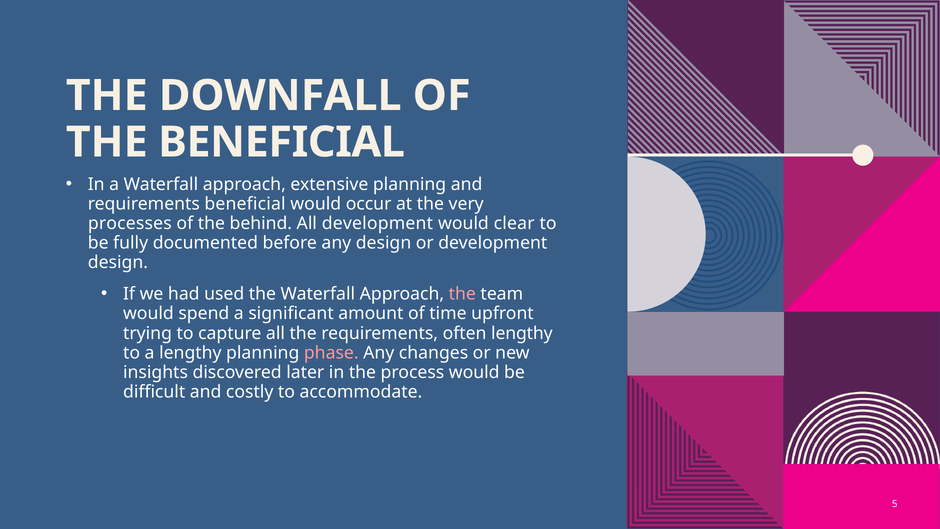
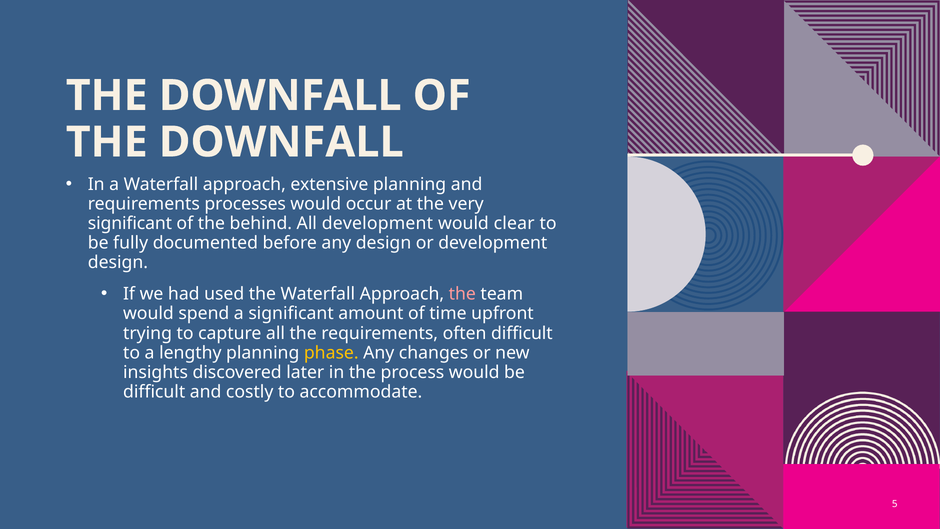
BENEFICIAL at (282, 142): BENEFICIAL -> DOWNFALL
requirements beneficial: beneficial -> processes
processes at (130, 223): processes -> significant
often lengthy: lengthy -> difficult
phase colour: pink -> yellow
